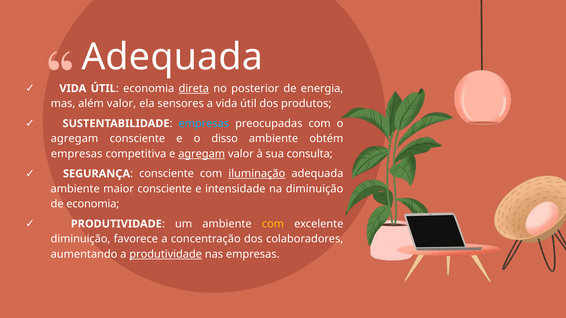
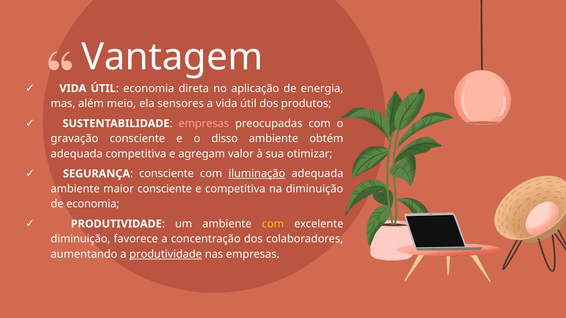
Adequada at (172, 57): Adequada -> Vantagem
direta underline: present -> none
posterior: posterior -> aplicação
além valor: valor -> meio
empresas at (204, 124) colour: light blue -> pink
agregam at (74, 139): agregam -> gravação
empresas at (77, 154): empresas -> adequada
agregam at (202, 154) underline: present -> none
consulta: consulta -> otimizar
e intensidade: intensidade -> competitiva
